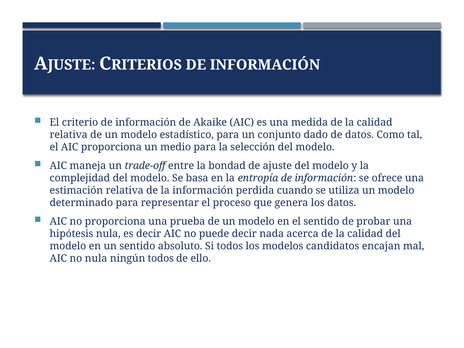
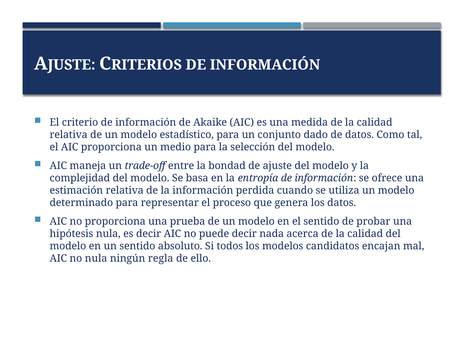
ningún todos: todos -> regla
